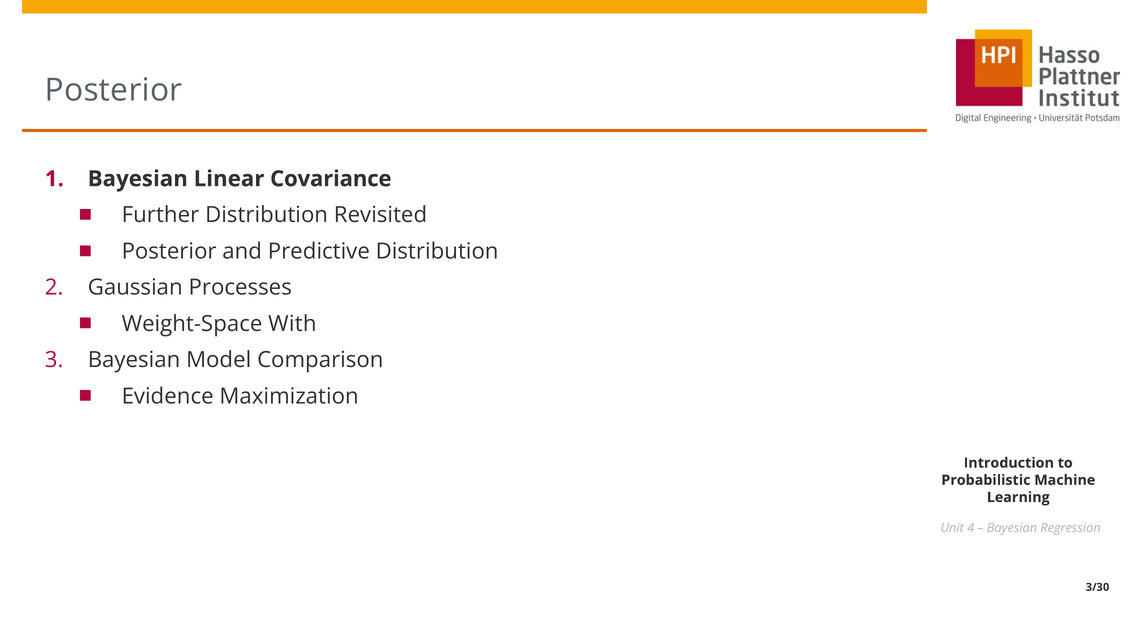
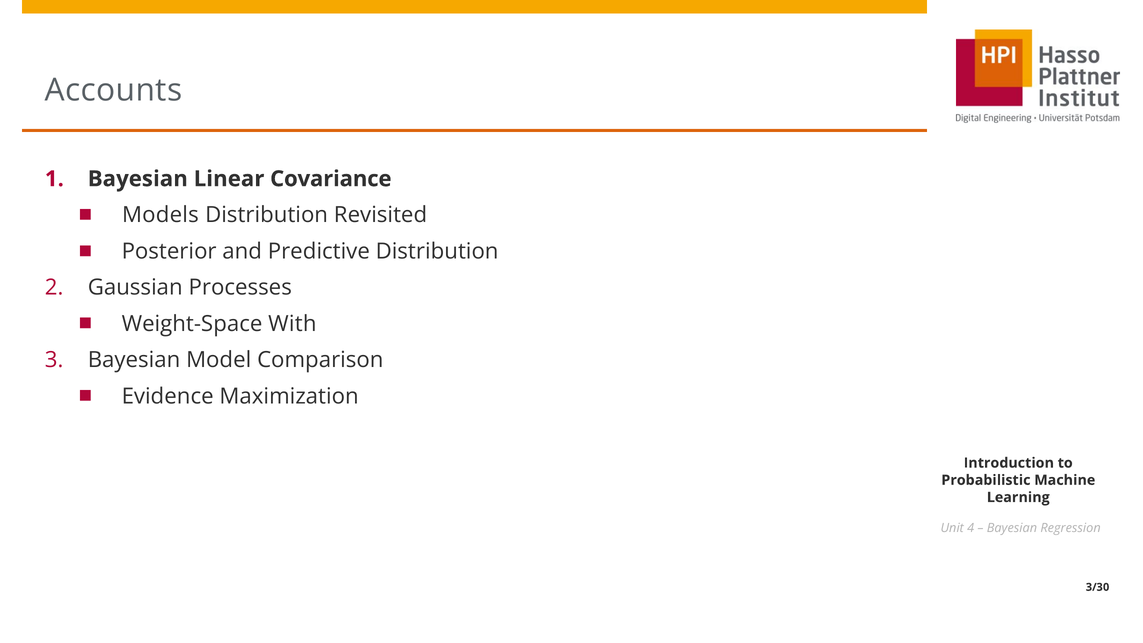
Posterior at (114, 90): Posterior -> Accounts
Further: Further -> Models
